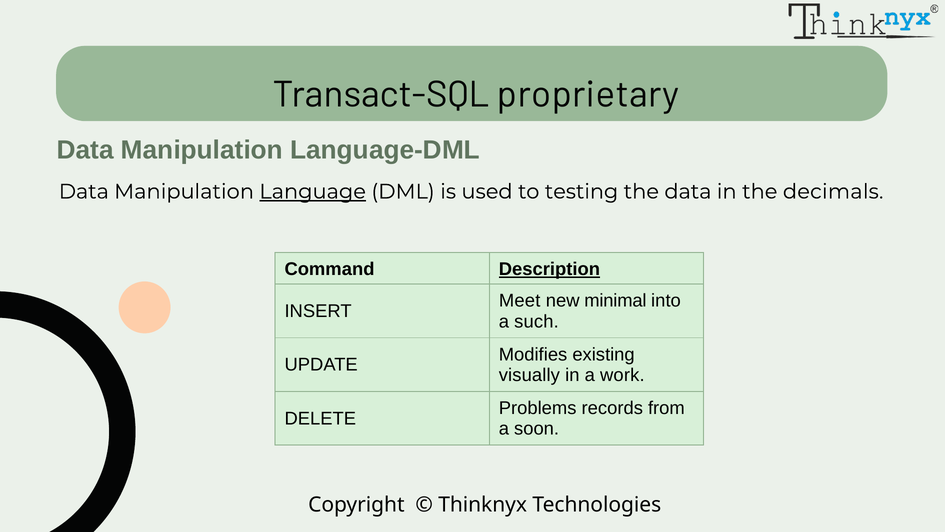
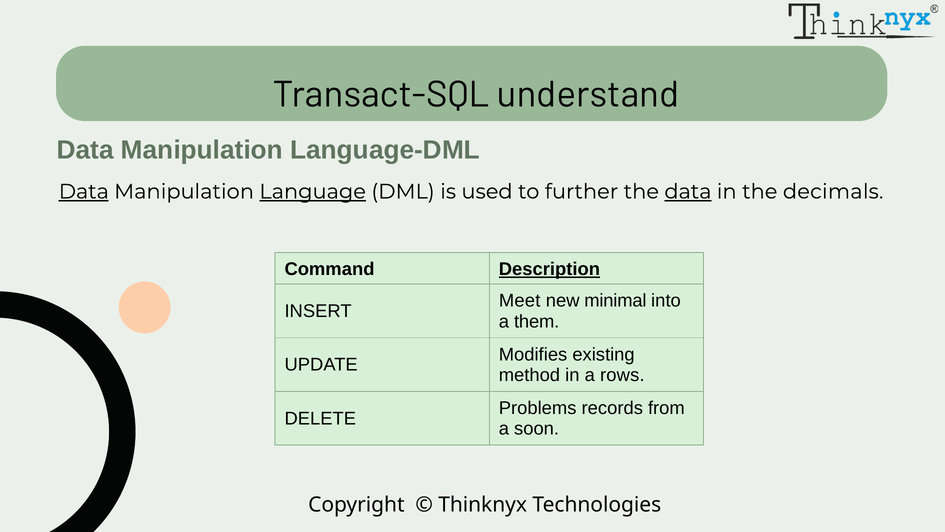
proprietary: proprietary -> understand
Data at (84, 191) underline: none -> present
testing: testing -> further
data at (688, 191) underline: none -> present
such: such -> them
visually: visually -> method
work: work -> rows
